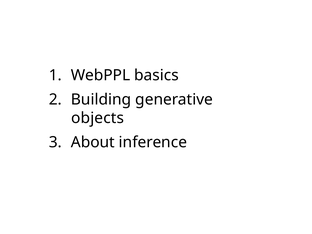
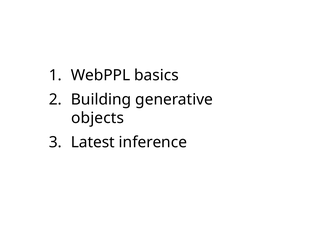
About: About -> Latest
